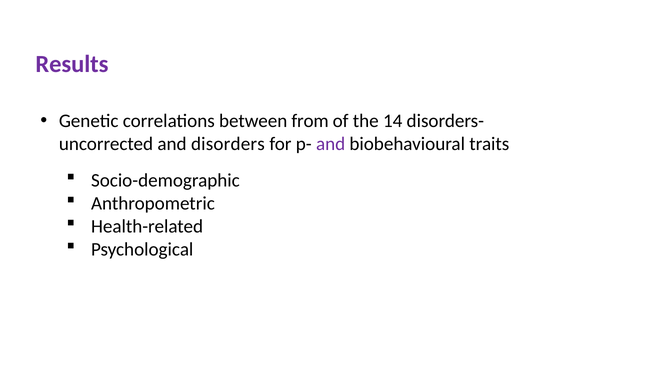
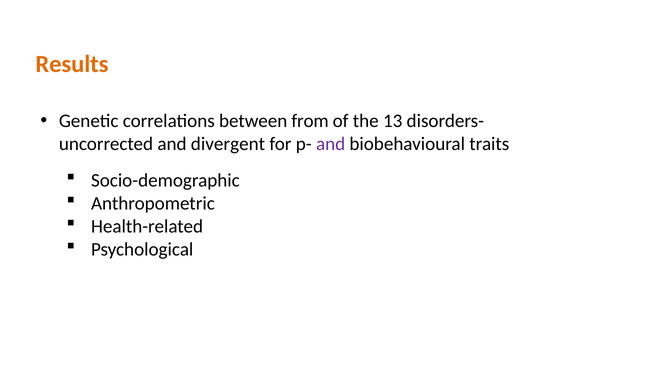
Results colour: purple -> orange
14: 14 -> 13
disorders: disorders -> divergent
